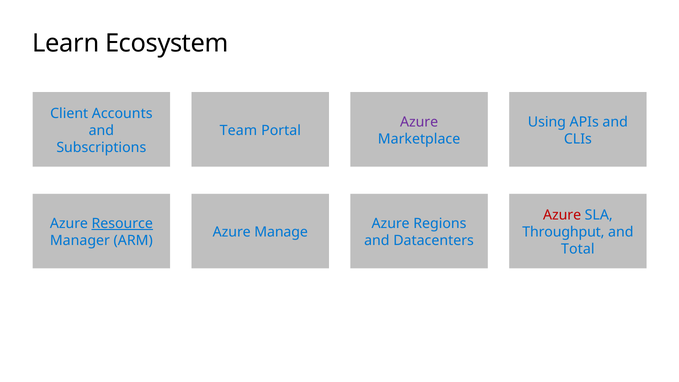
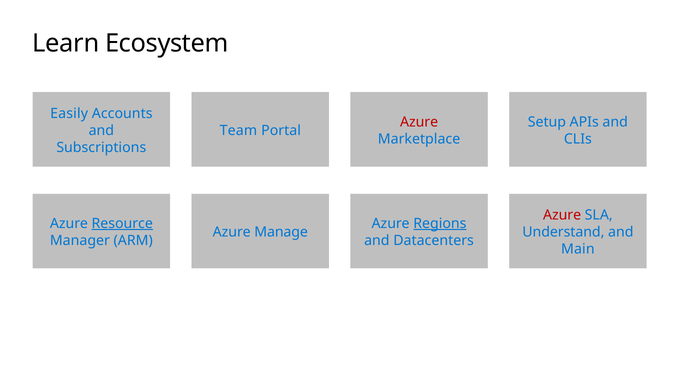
Client: Client -> Easily
Azure at (419, 122) colour: purple -> red
Using: Using -> Setup
Regions underline: none -> present
Throughput: Throughput -> Understand
Total: Total -> Main
